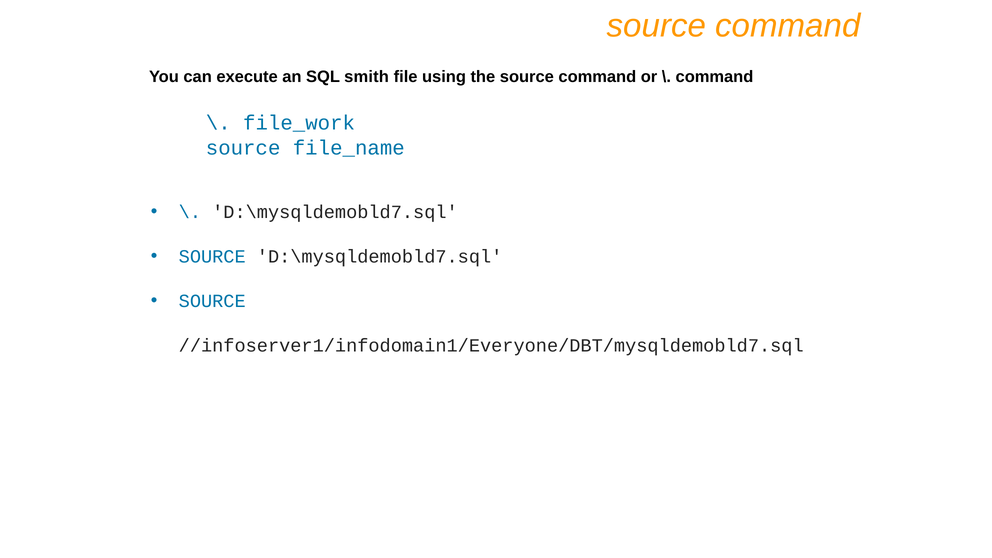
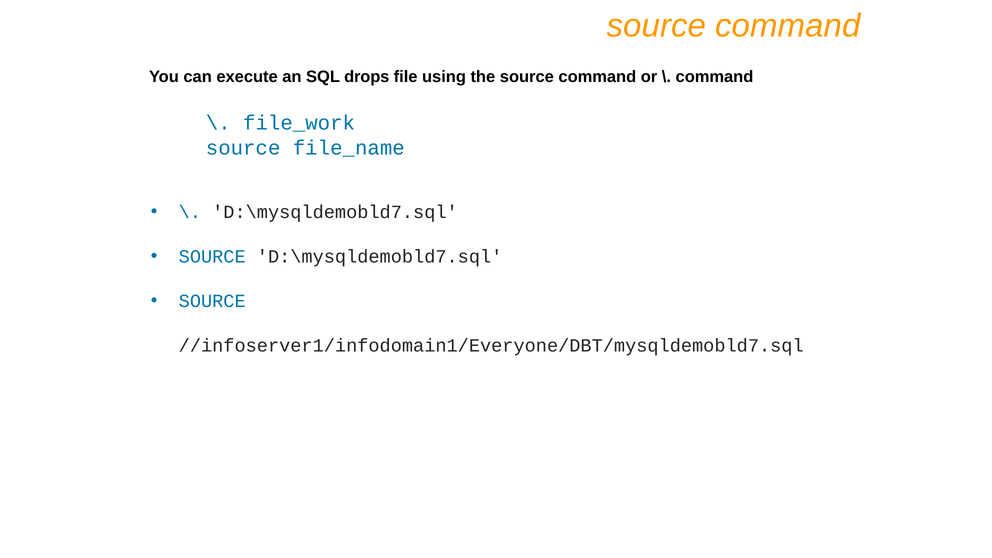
smith: smith -> drops
